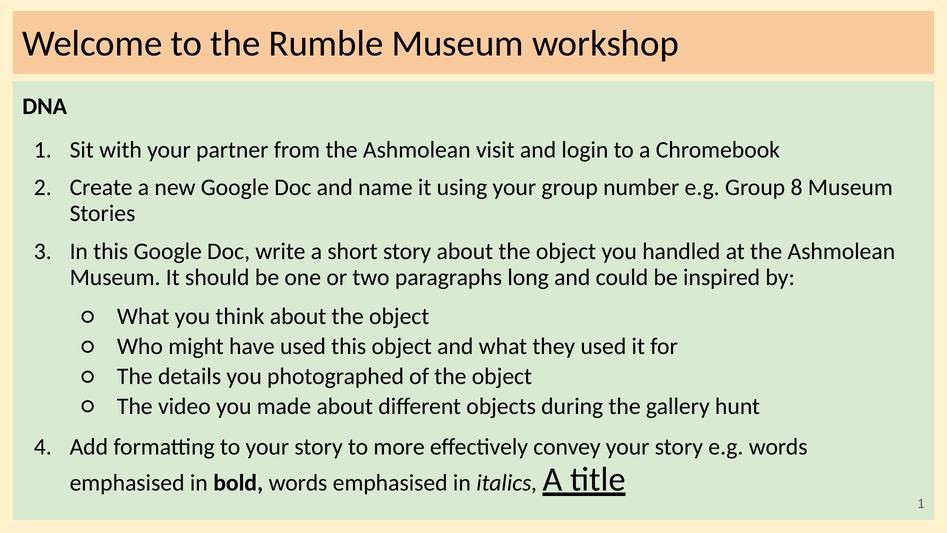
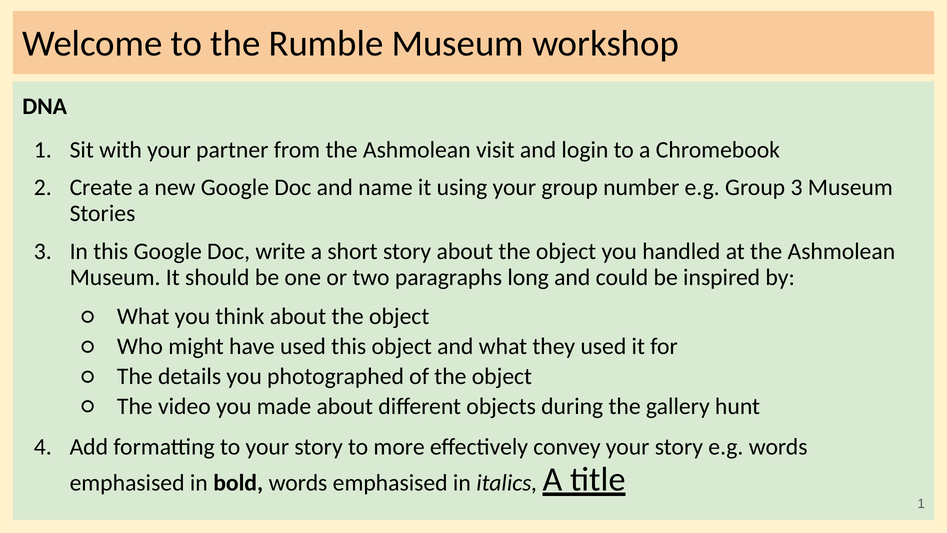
Group 8: 8 -> 3
